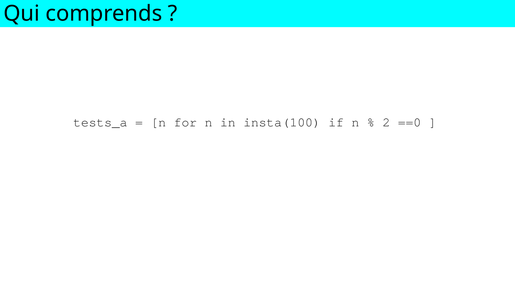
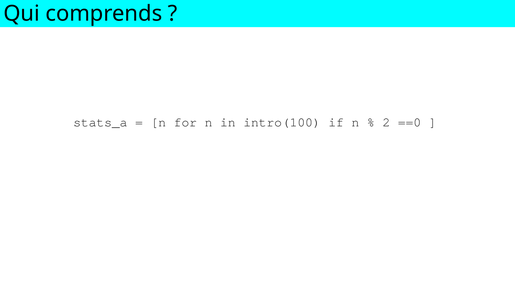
tests_a: tests_a -> stats_a
insta(100: insta(100 -> intro(100
